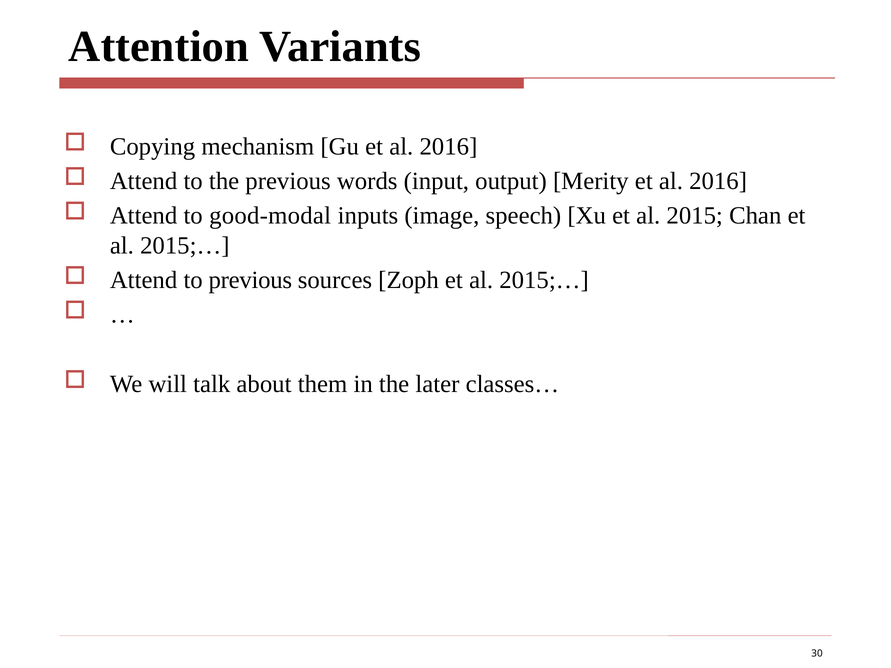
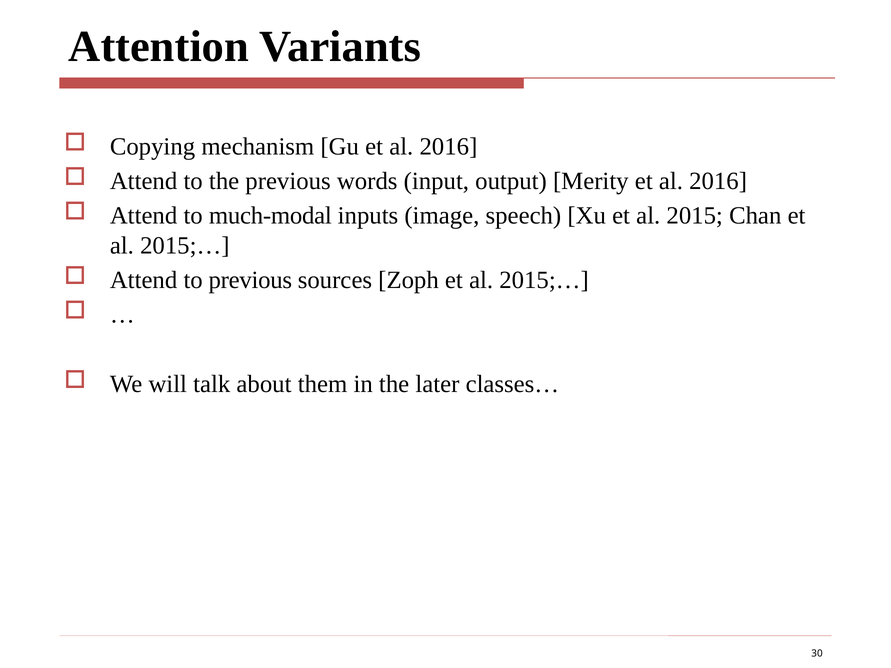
good-modal: good-modal -> much-modal
